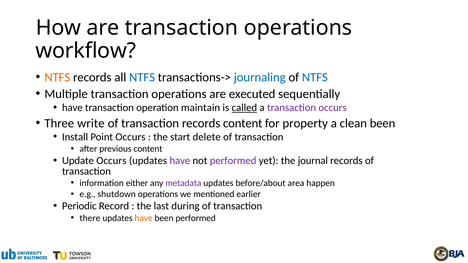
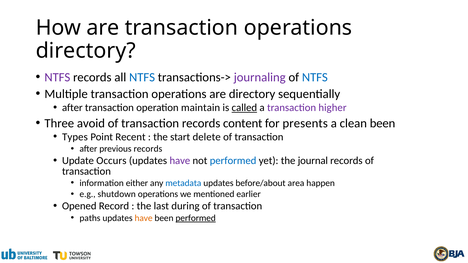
workflow at (86, 51): workflow -> directory
NTFS at (57, 78) colour: orange -> purple
journaling colour: blue -> purple
are executed: executed -> directory
have at (72, 108): have -> after
transaction occurs: occurs -> higher
write: write -> avoid
property: property -> presents
Install: Install -> Types
Point Occurs: Occurs -> Recent
previous content: content -> records
performed at (233, 161) colour: purple -> blue
metadata colour: purple -> blue
Periodic: Periodic -> Opened
there: there -> paths
performed at (196, 218) underline: none -> present
